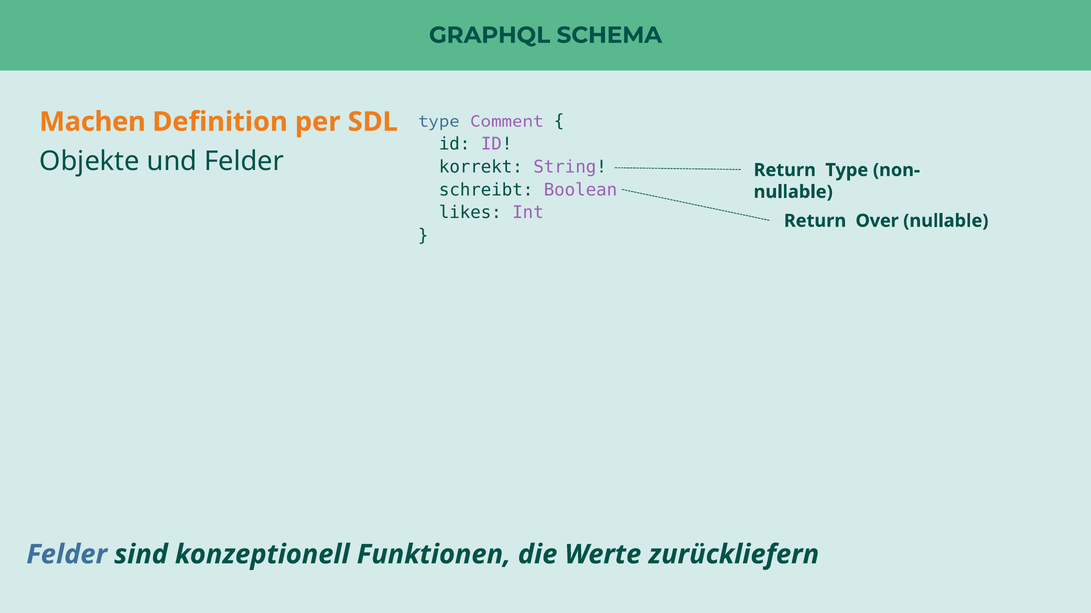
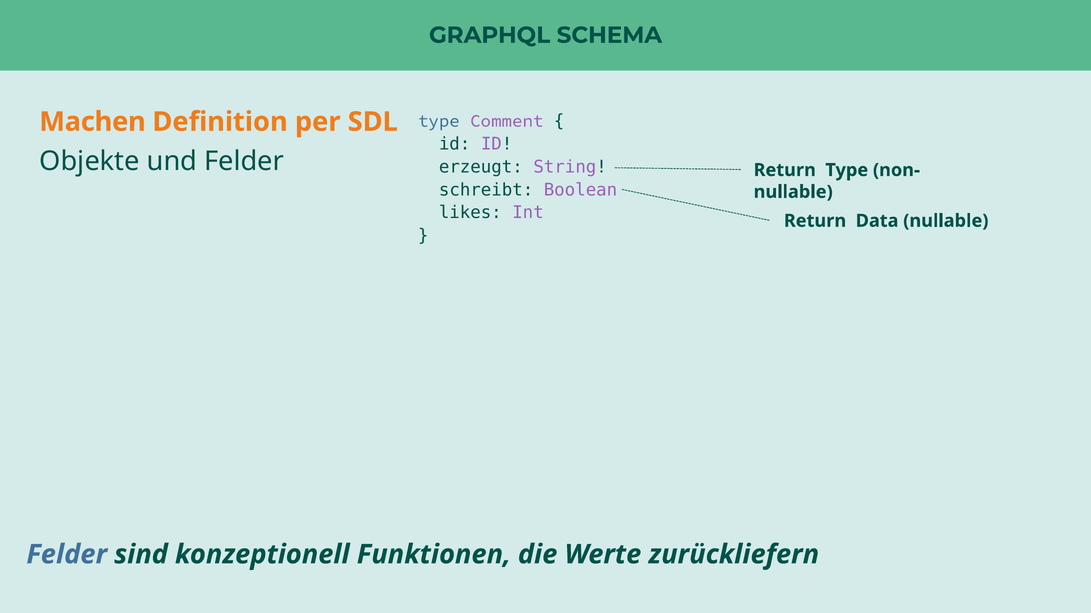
korrekt: korrekt -> erzeugt
Over: Over -> Data
